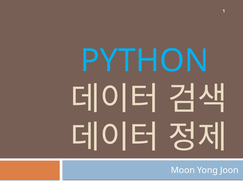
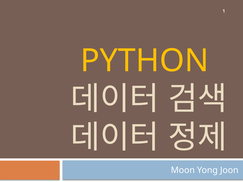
PYTHON colour: light blue -> yellow
